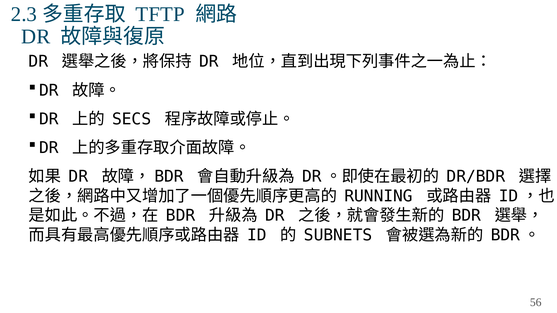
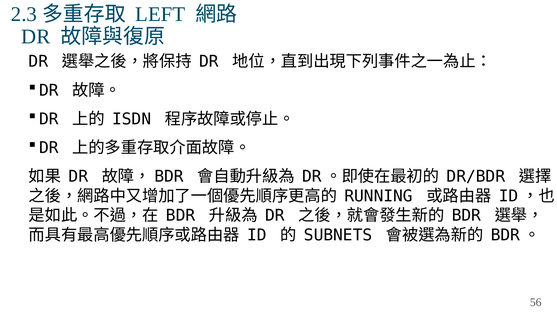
TFTP: TFTP -> LEFT
SECS: SECS -> ISDN
